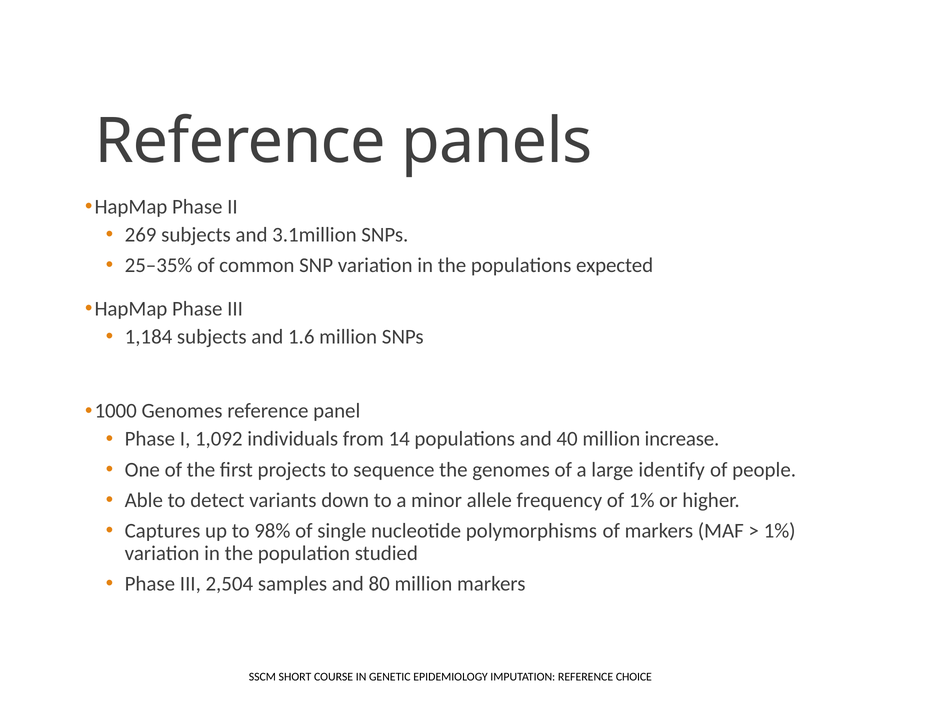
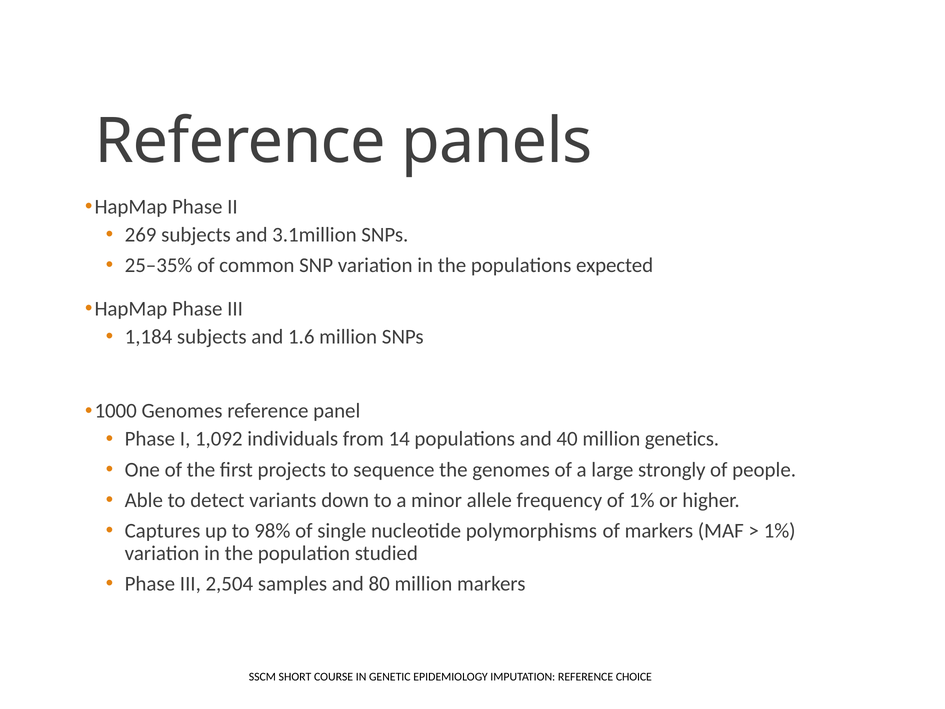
increase: increase -> genetics
identify: identify -> strongly
